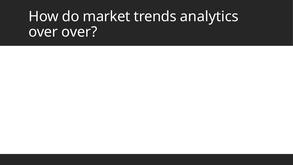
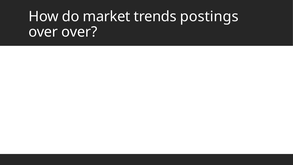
analytics: analytics -> postings
